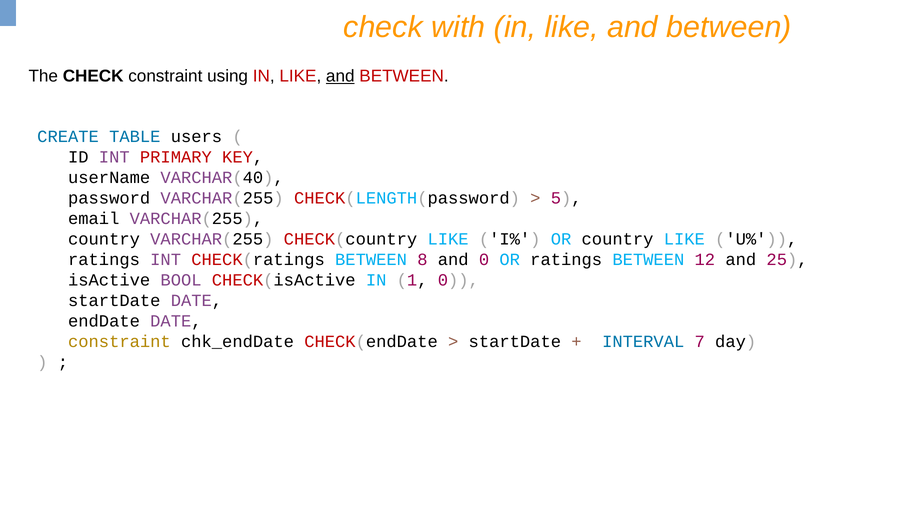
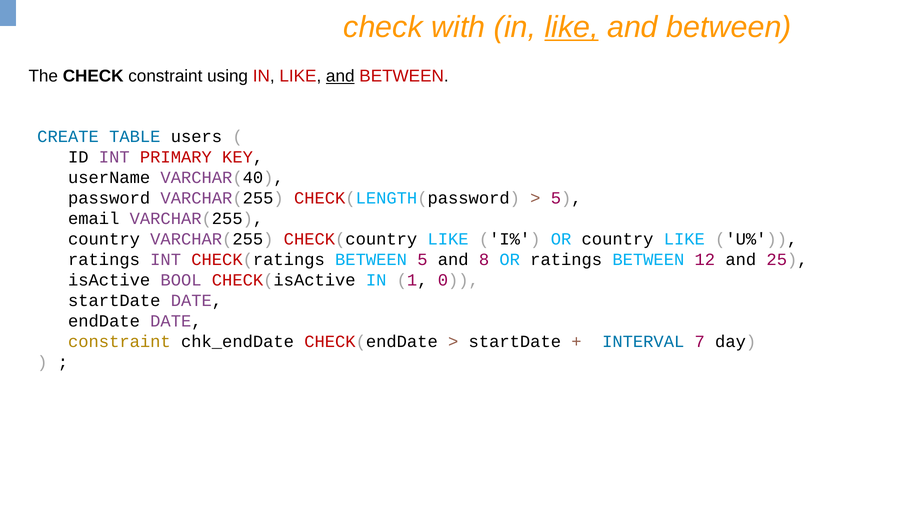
like at (572, 27) underline: none -> present
BETWEEN 8: 8 -> 5
and 0: 0 -> 8
